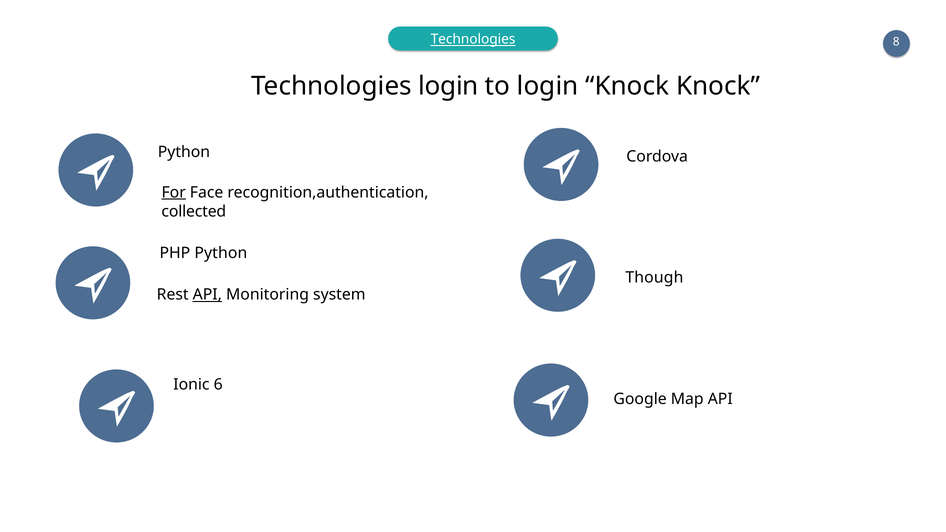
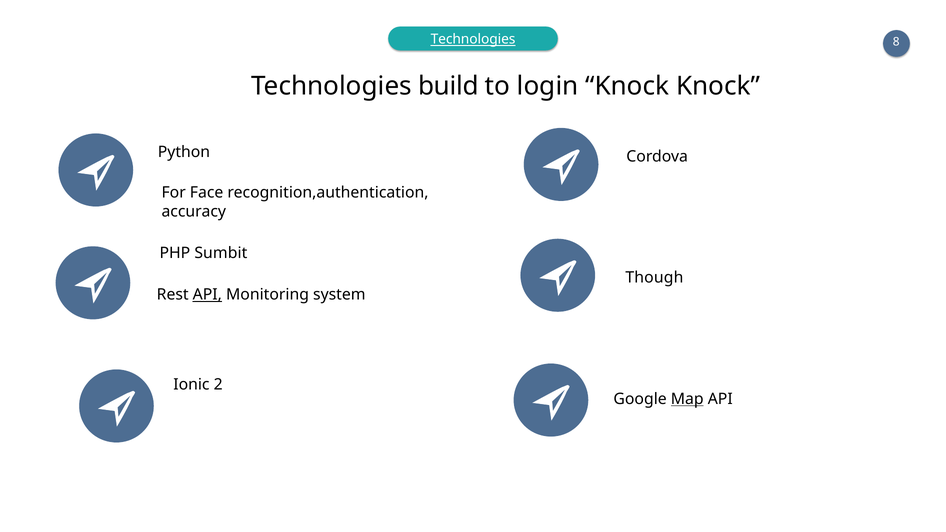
Technologies login: login -> build
For underline: present -> none
collected: collected -> accuracy
PHP Python: Python -> Sumbit
6: 6 -> 2
Map underline: none -> present
